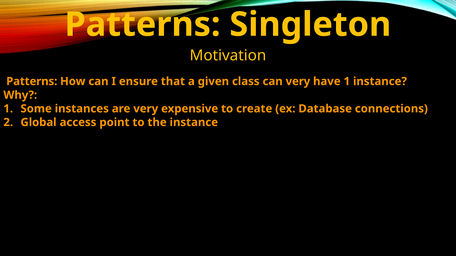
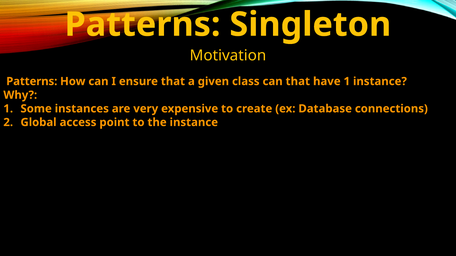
can very: very -> that
